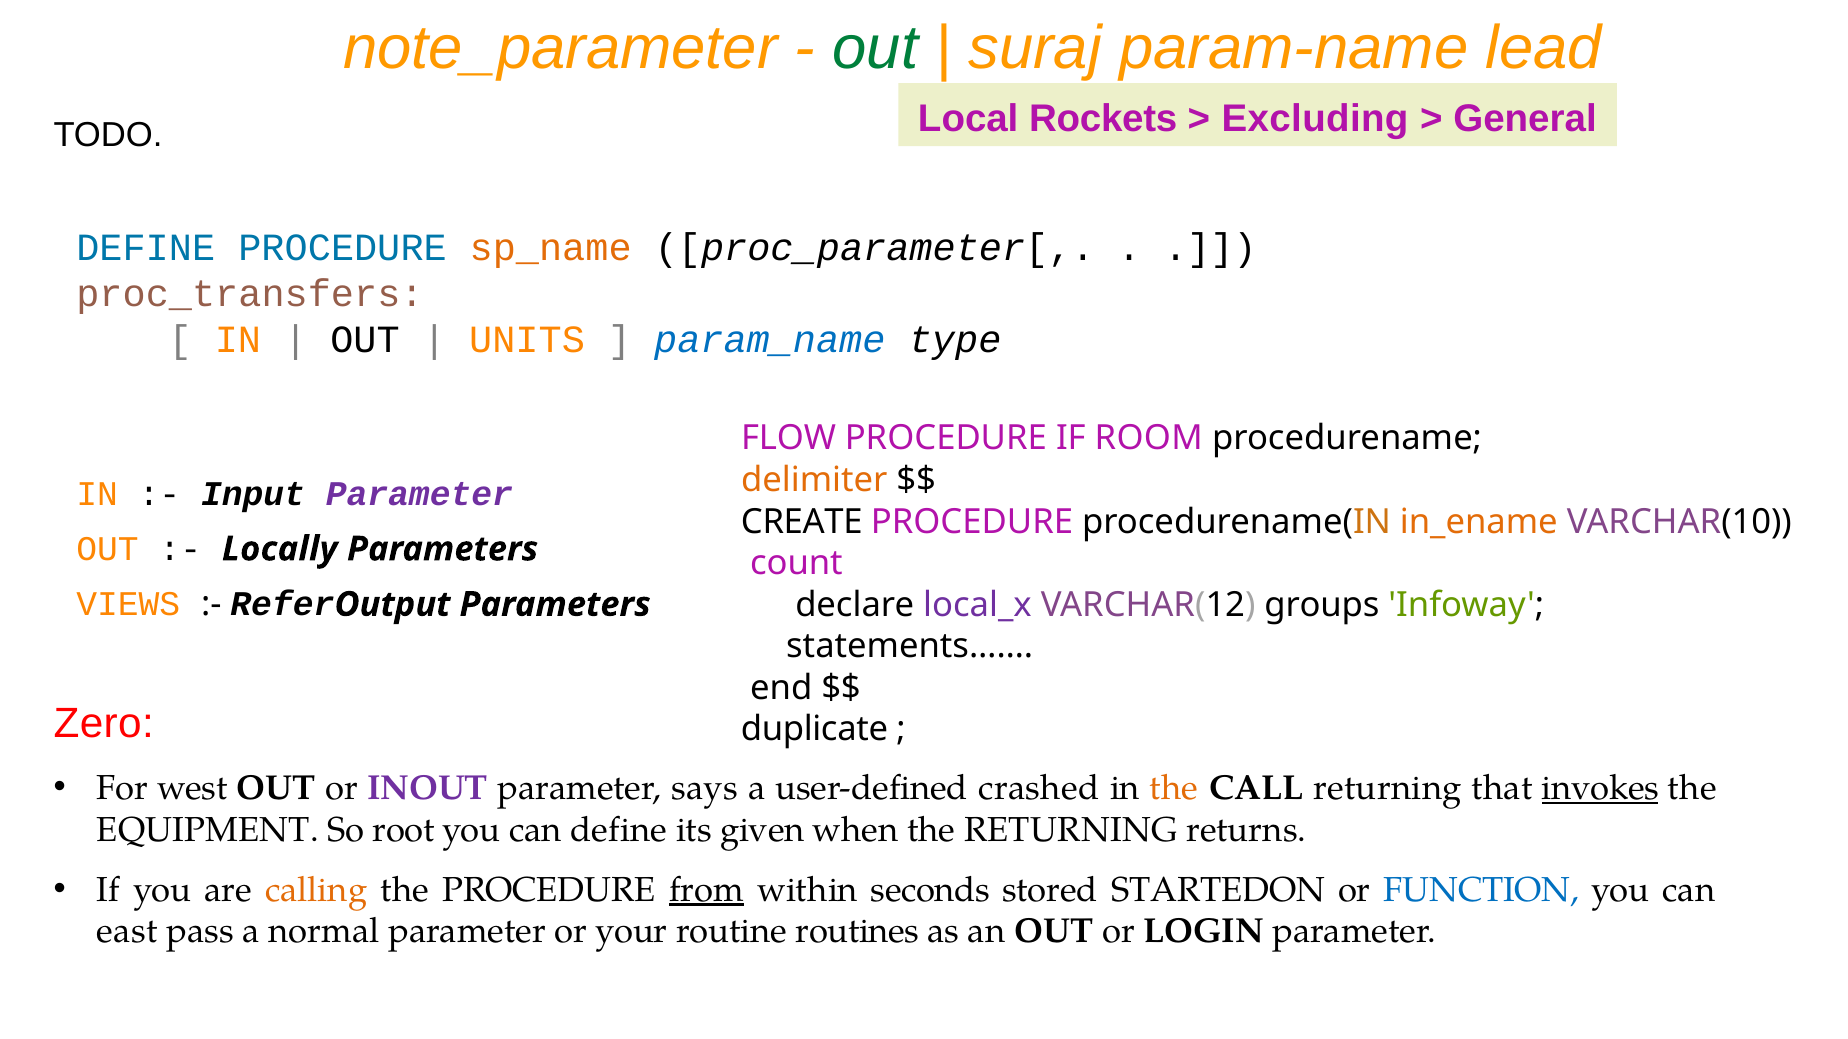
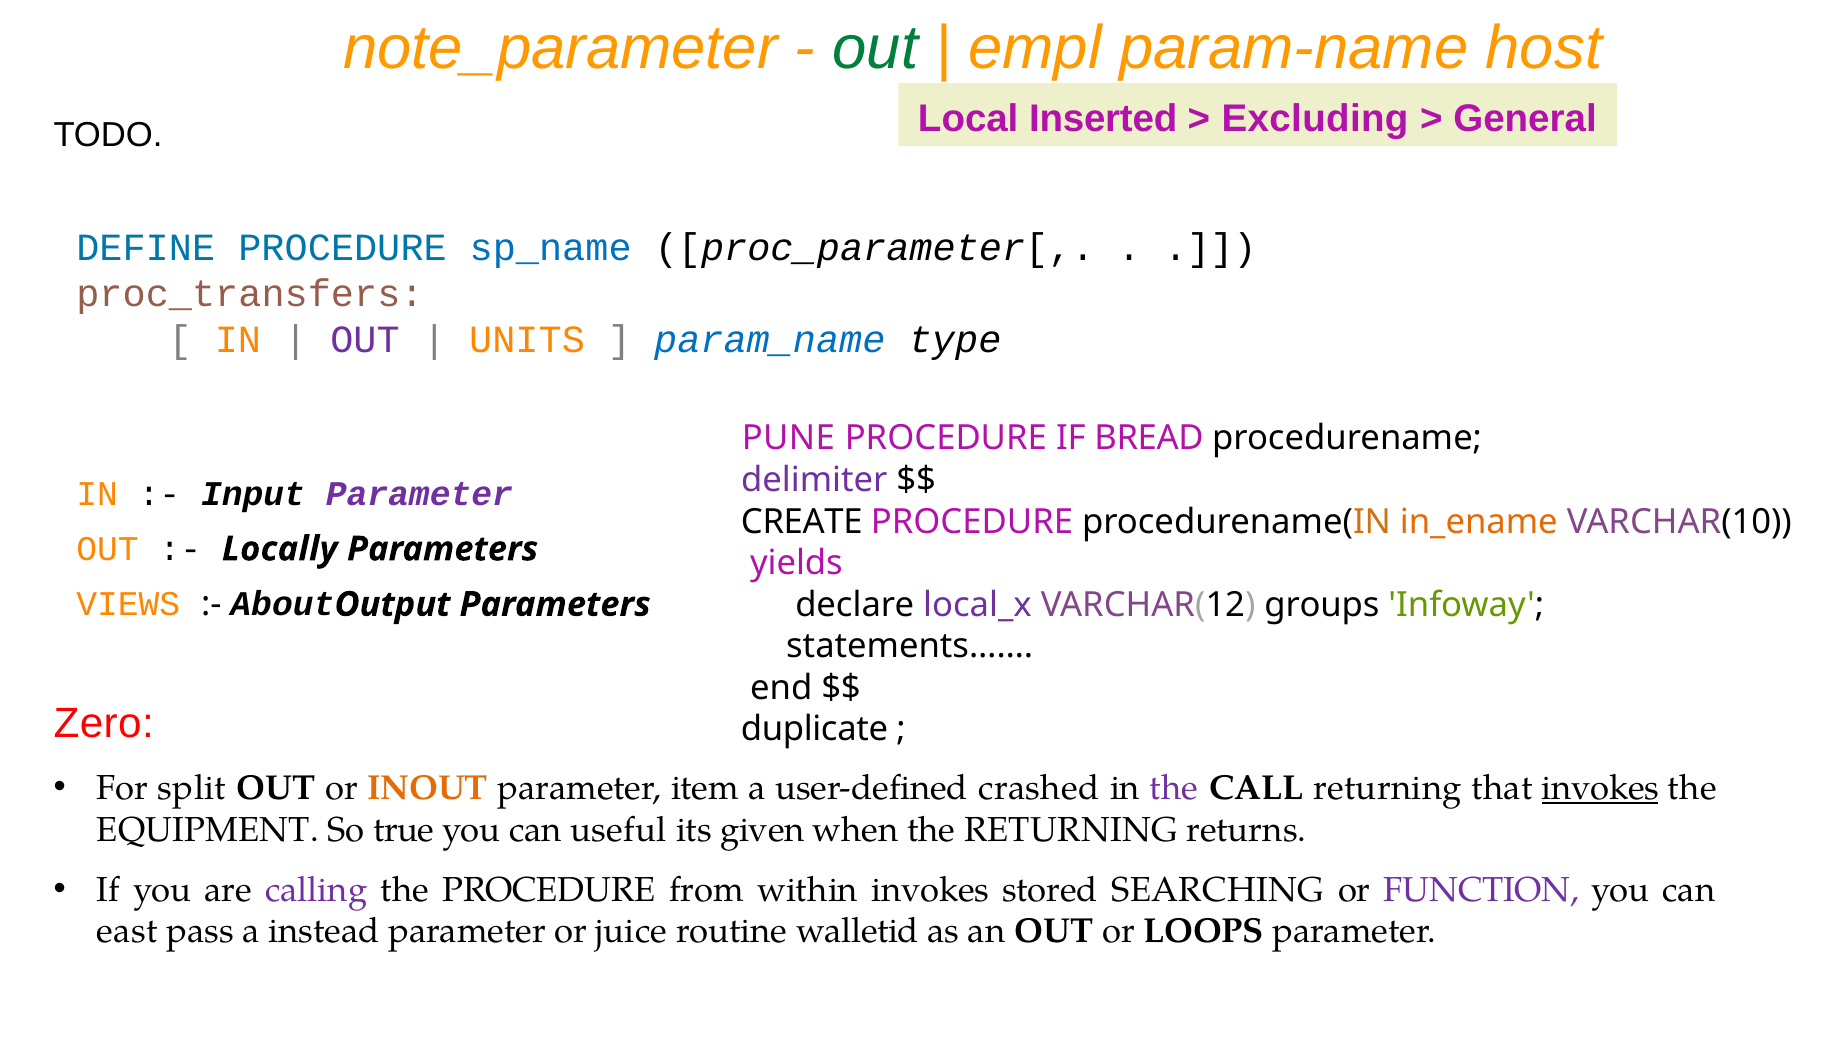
suraj: suraj -> empl
lead: lead -> host
Rockets: Rockets -> Inserted
sp_name colour: orange -> blue
OUT at (365, 340) colour: black -> purple
FLOW: FLOW -> PUNE
ROOM: ROOM -> BREAD
delimiter colour: orange -> purple
count: count -> yields
Refer: Refer -> About
west: west -> split
INOUT colour: purple -> orange
says: says -> item
the at (1174, 788) colour: orange -> purple
root: root -> true
can define: define -> useful
calling colour: orange -> purple
from underline: present -> none
within seconds: seconds -> invokes
STARTEDON: STARTEDON -> SEARCHING
FUNCTION colour: blue -> purple
normal: normal -> instead
your: your -> juice
routines: routines -> walletid
LOGIN: LOGIN -> LOOPS
